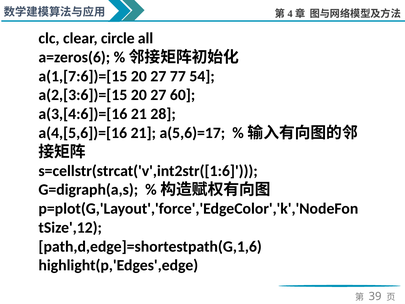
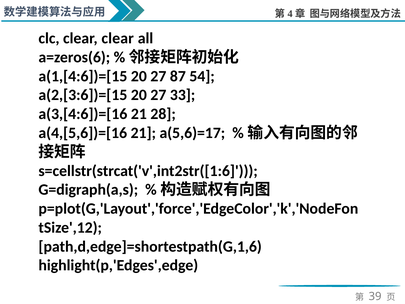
clear circle: circle -> clear
a(1,[7:6])=[15: a(1,[7:6])=[15 -> a(1,[4:6])=[15
77: 77 -> 87
60: 60 -> 33
